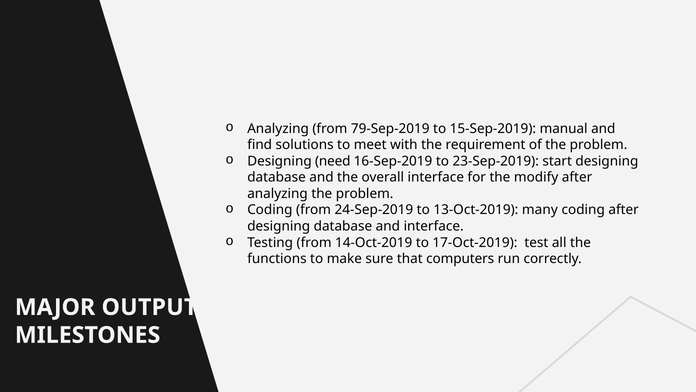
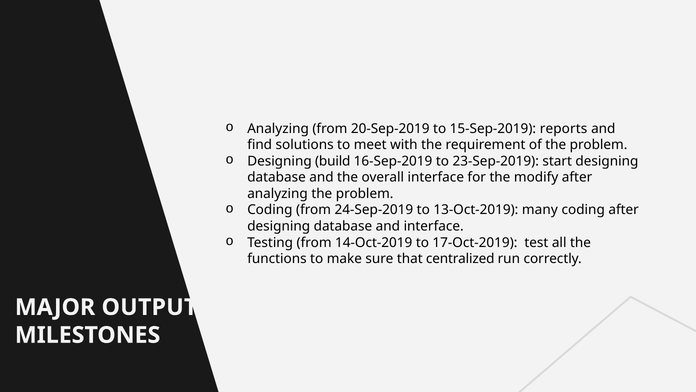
79-Sep-2019: 79-Sep-2019 -> 20-Sep-2019
manual: manual -> reports
need: need -> build
computers: computers -> centralized
